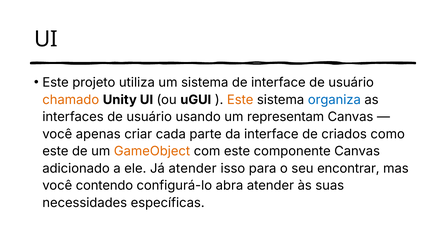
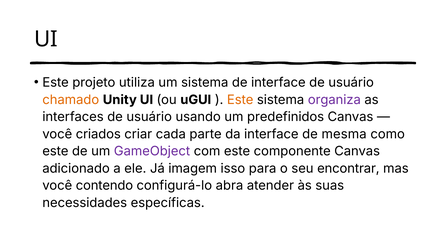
organiza colour: blue -> purple
representam: representam -> predefinidos
apenas: apenas -> criados
criados: criados -> mesma
GameObject colour: orange -> purple
Já atender: atender -> imagem
